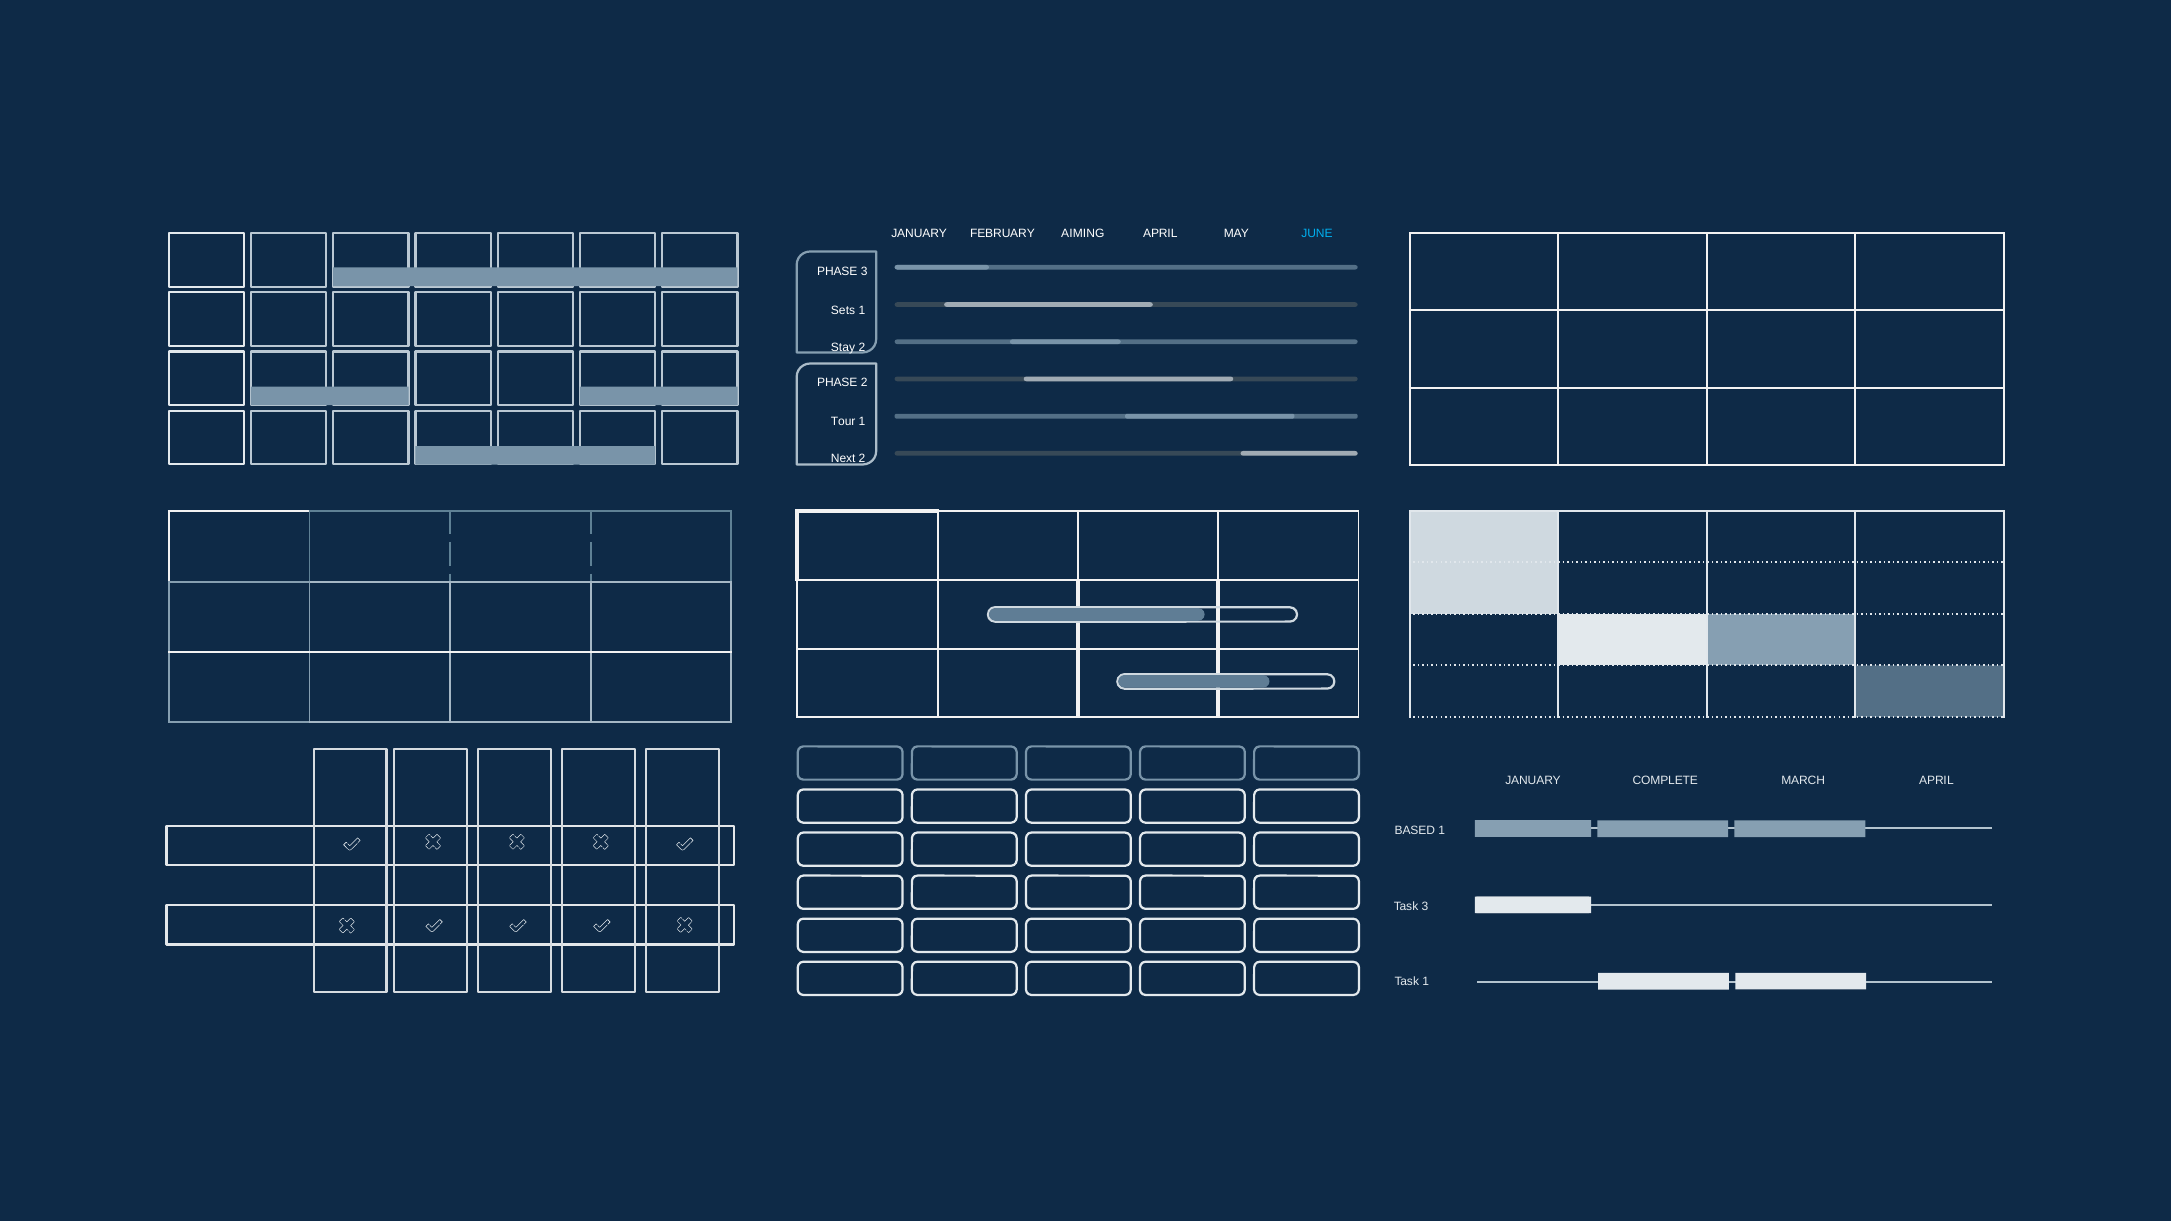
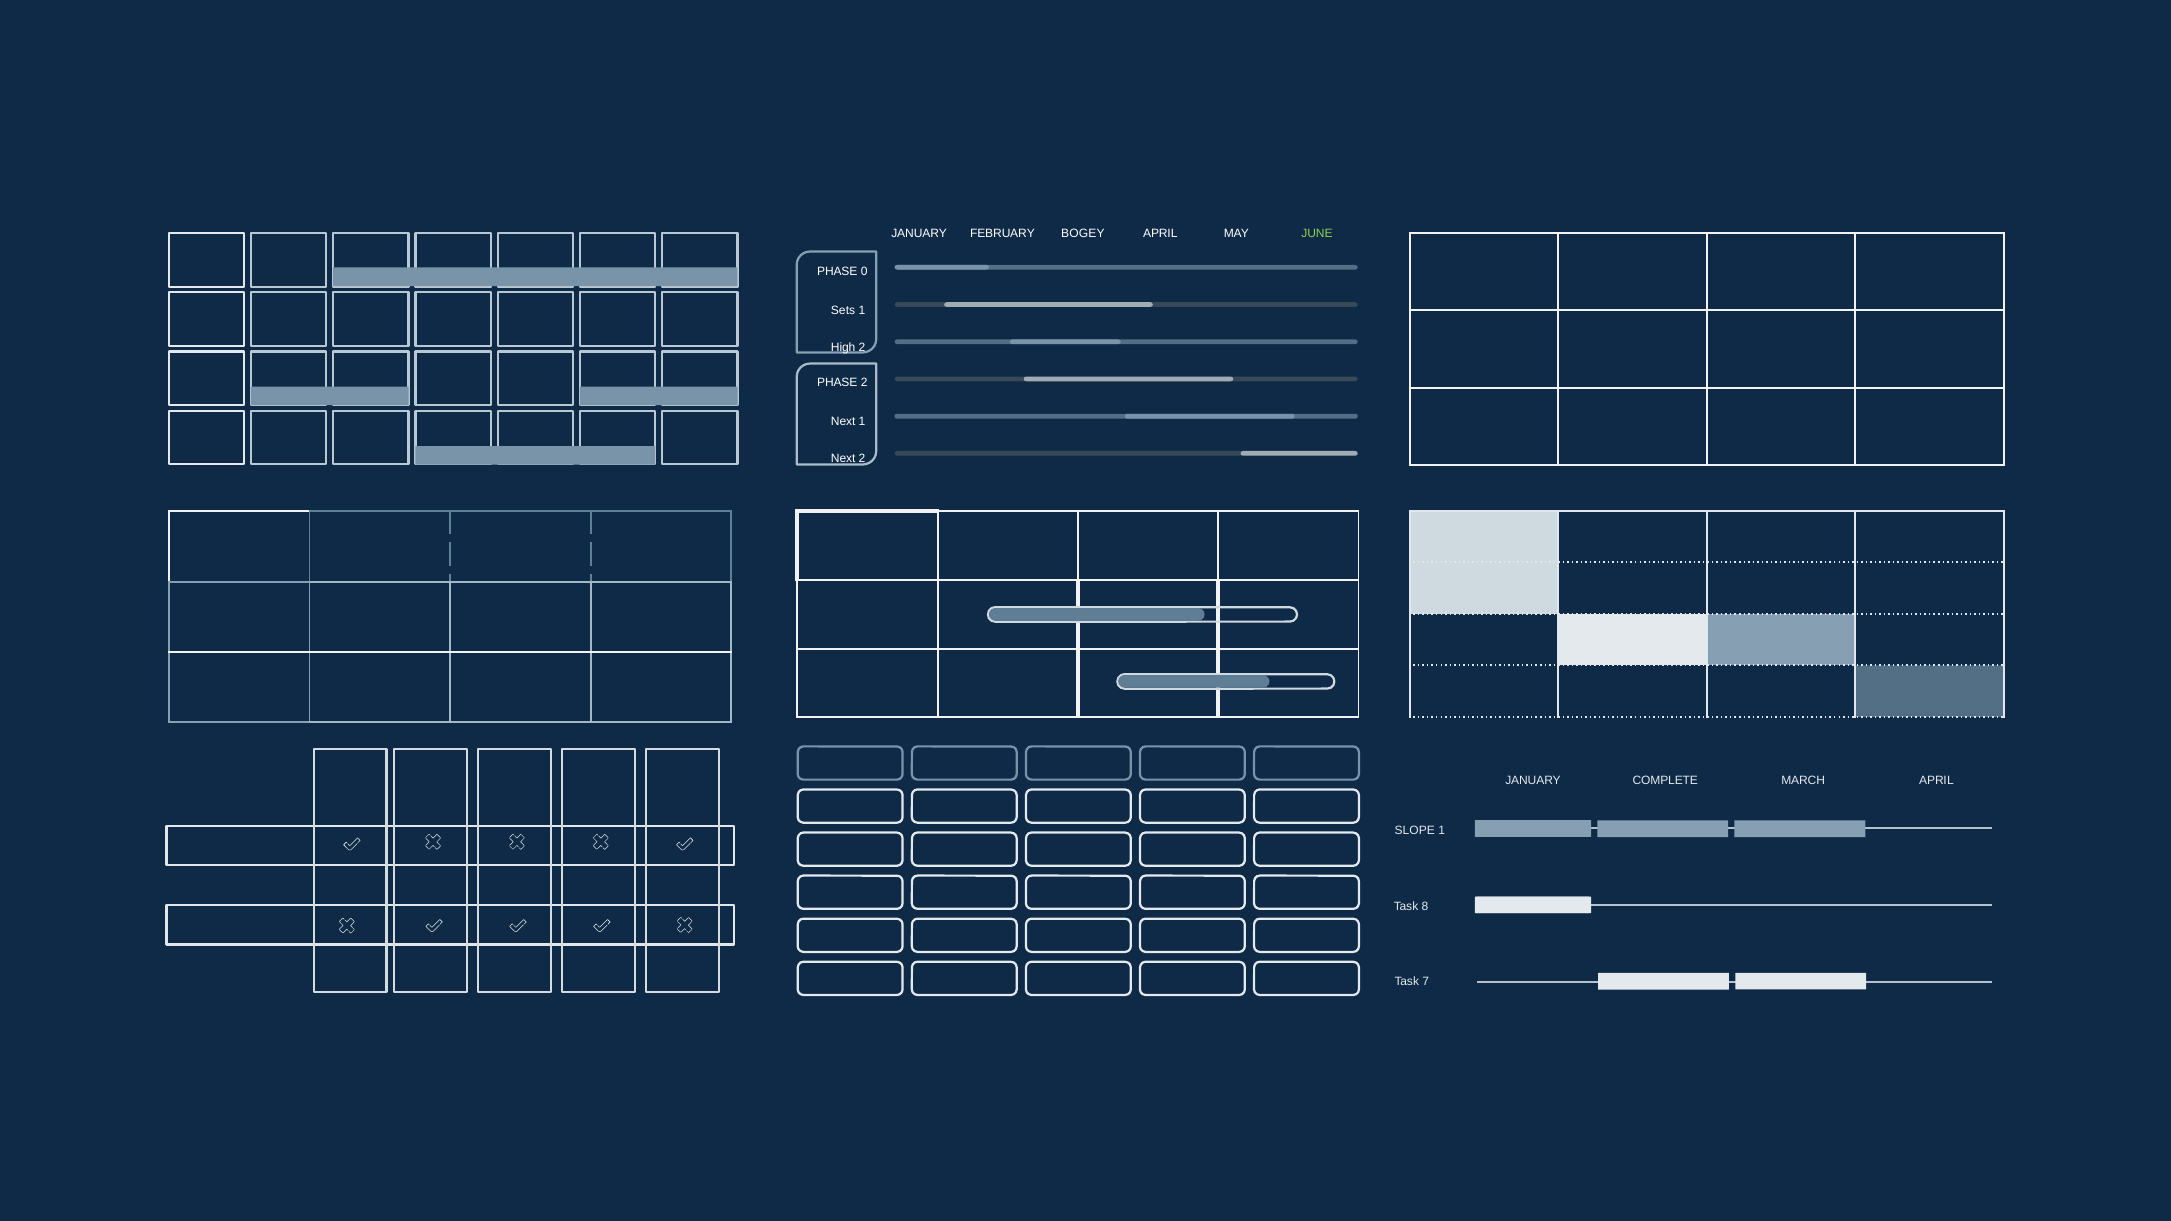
AIMING: AIMING -> BOGEY
JUNE colour: light blue -> light green
PHASE 3: 3 -> 0
Stay: Stay -> High
Tour at (843, 422): Tour -> Next
BASED: BASED -> SLOPE
Task 3: 3 -> 8
Task 1: 1 -> 7
